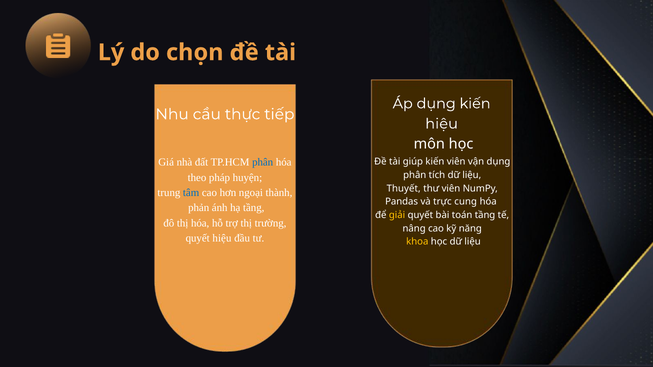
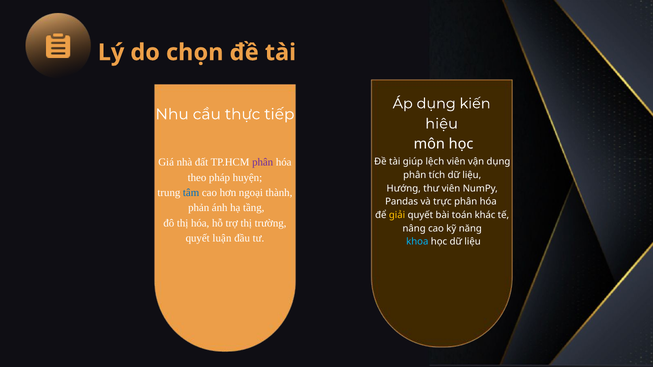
phân at (263, 163) colour: blue -> purple
giúp kiến: kiến -> lệch
Thuyết: Thuyết -> Hướng
trực cung: cung -> phân
toán tầng: tầng -> khác
quyết hiệu: hiệu -> luận
khoa colour: yellow -> light blue
